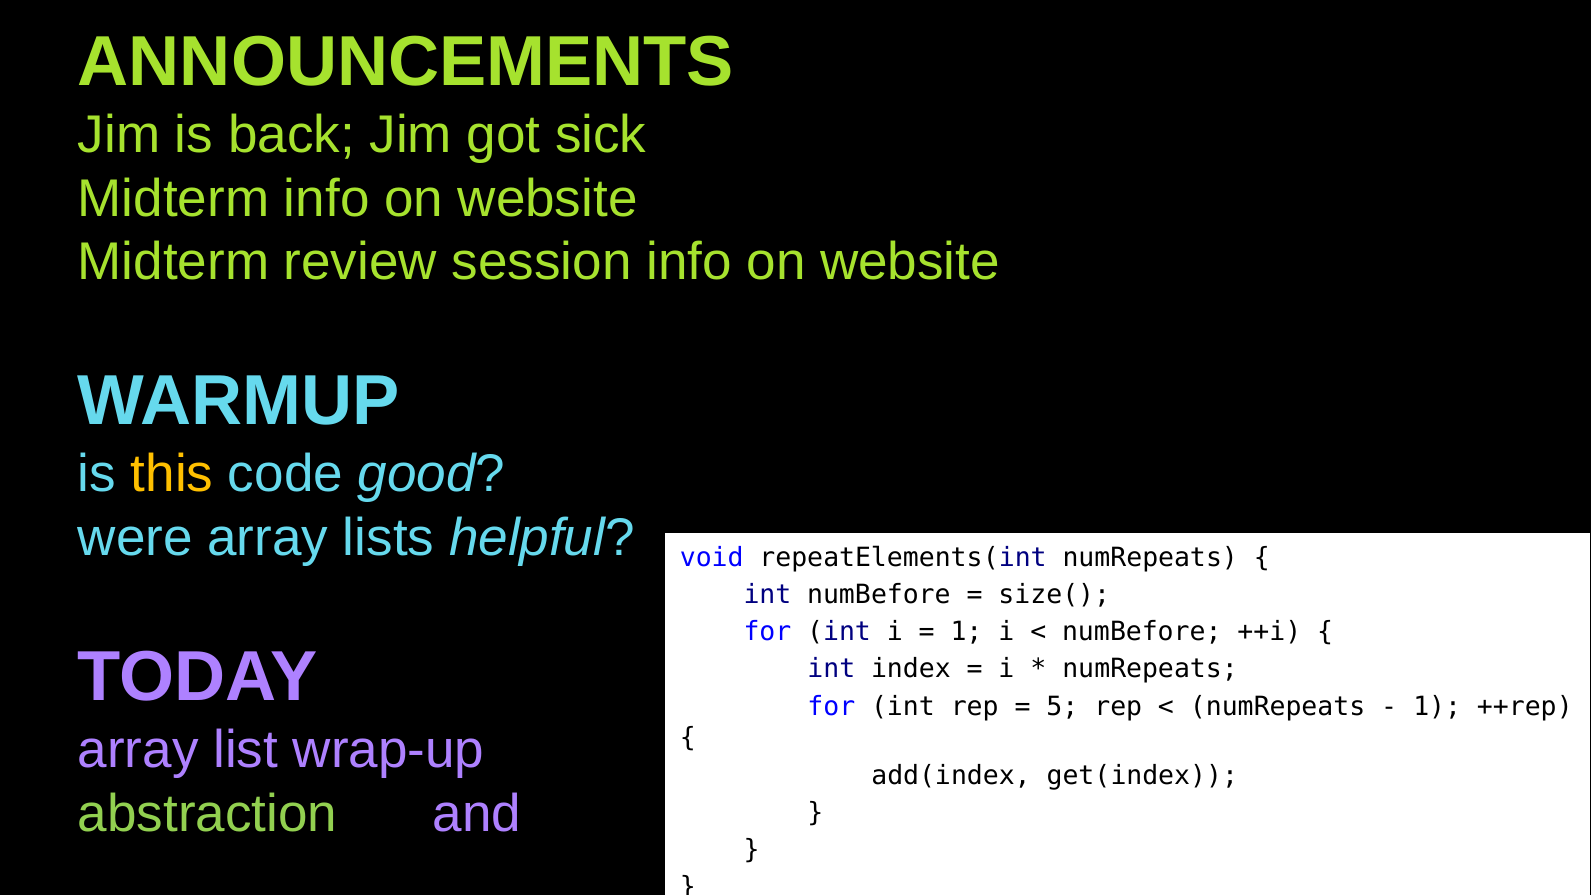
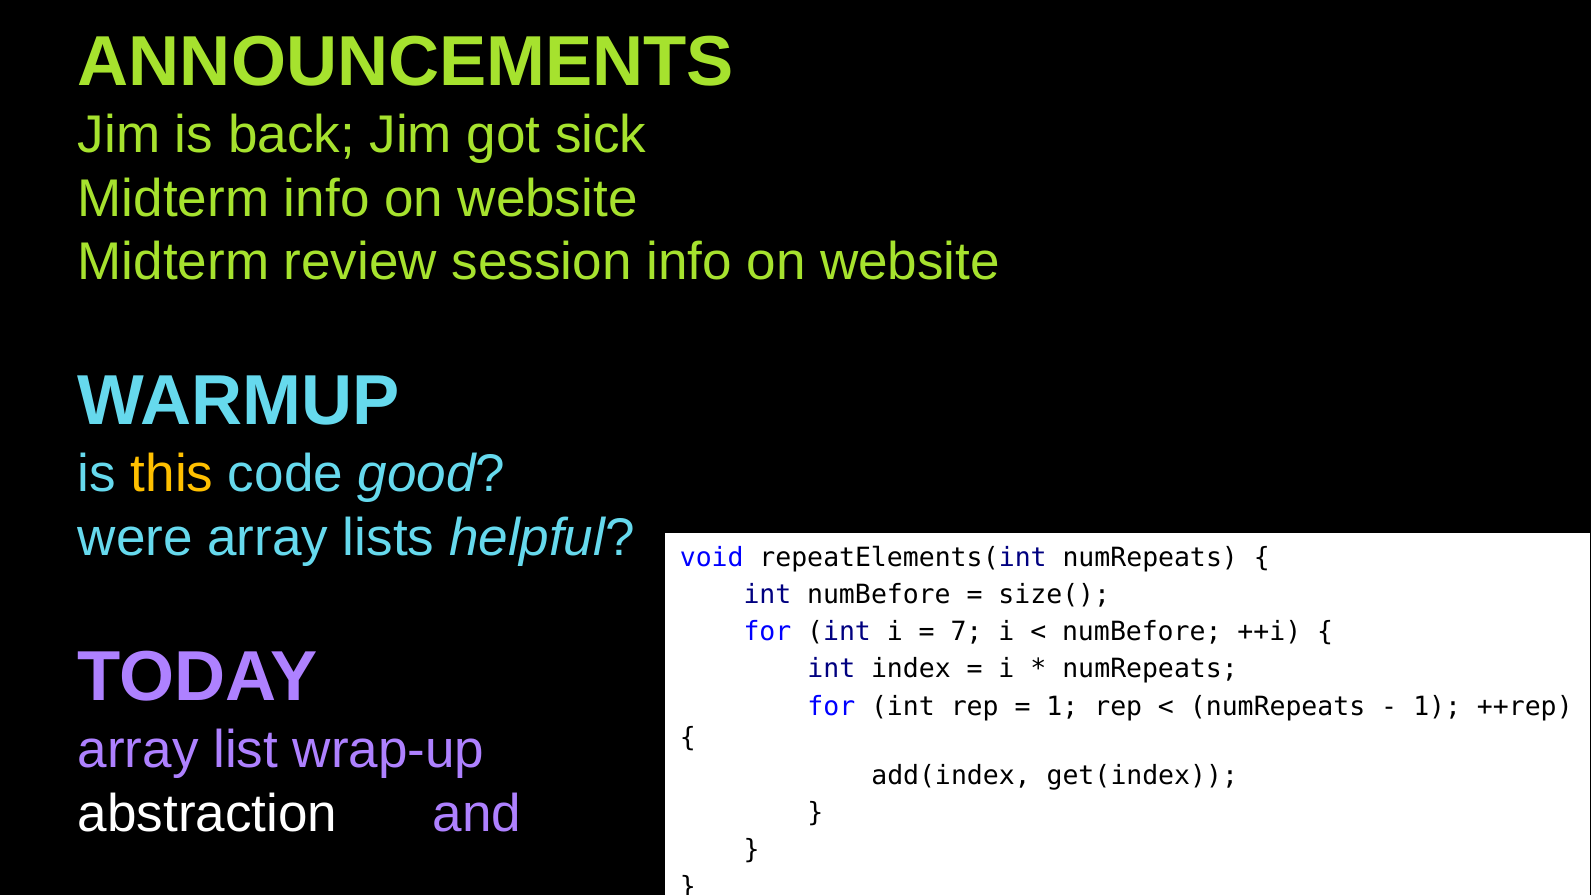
1 at (966, 632): 1 -> 7
5 at (1062, 706): 5 -> 1
abstraction colour: light green -> white
